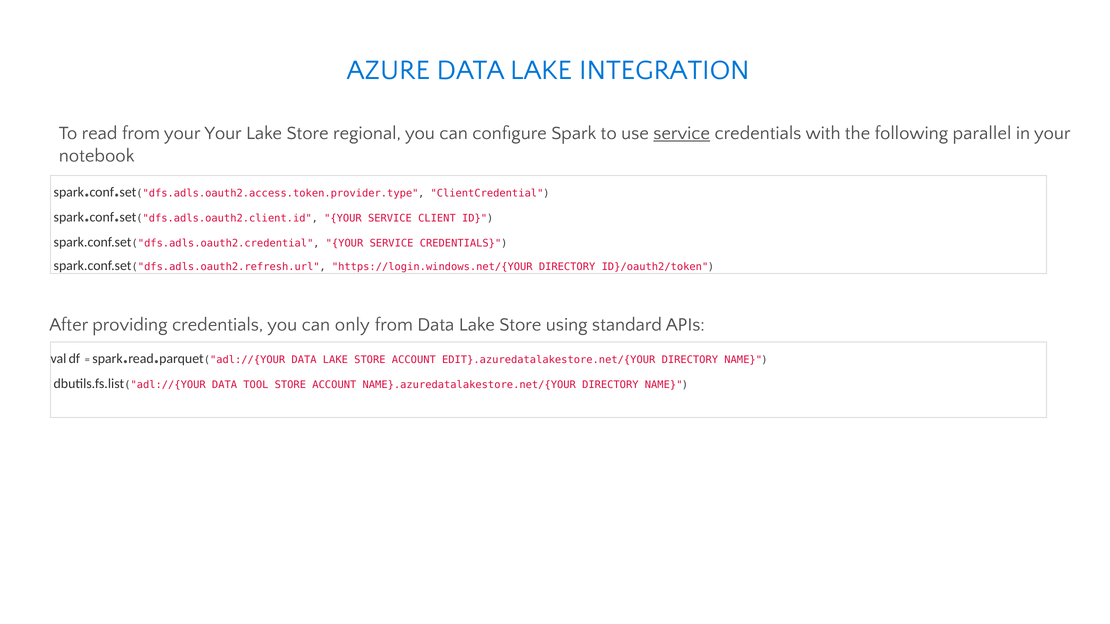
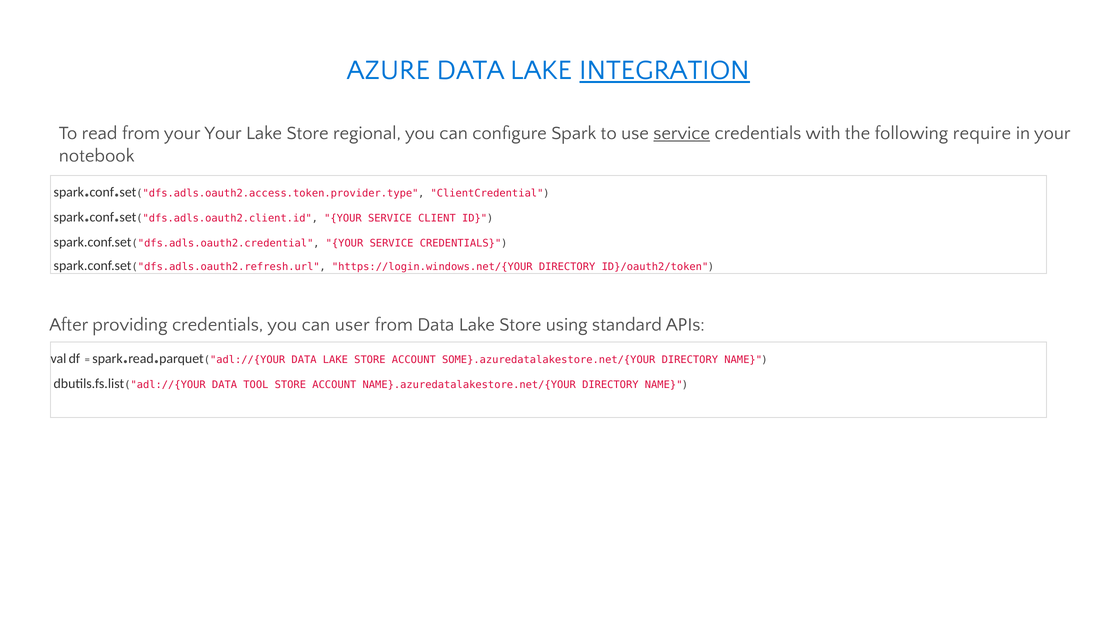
INTEGRATION underline: none -> present
parallel: parallel -> require
only: only -> user
EDIT}.azuredatalakestore.net/{YOUR: EDIT}.azuredatalakestore.net/{YOUR -> SOME}.azuredatalakestore.net/{YOUR
